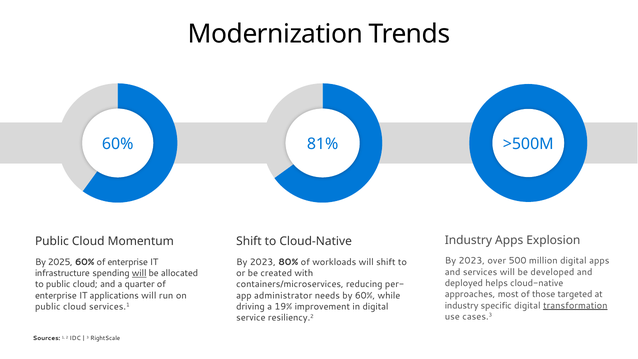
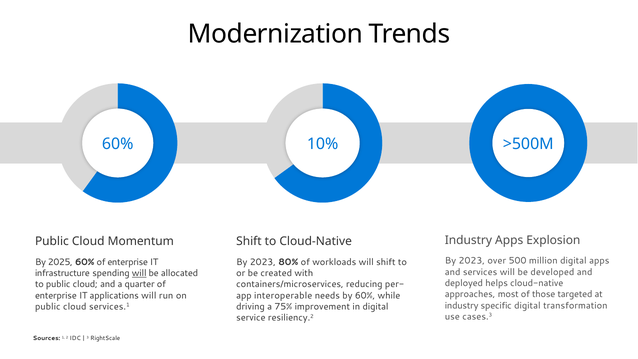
81%: 81% -> 10%
administrator: administrator -> interoperable
transformation underline: present -> none
19%: 19% -> 75%
